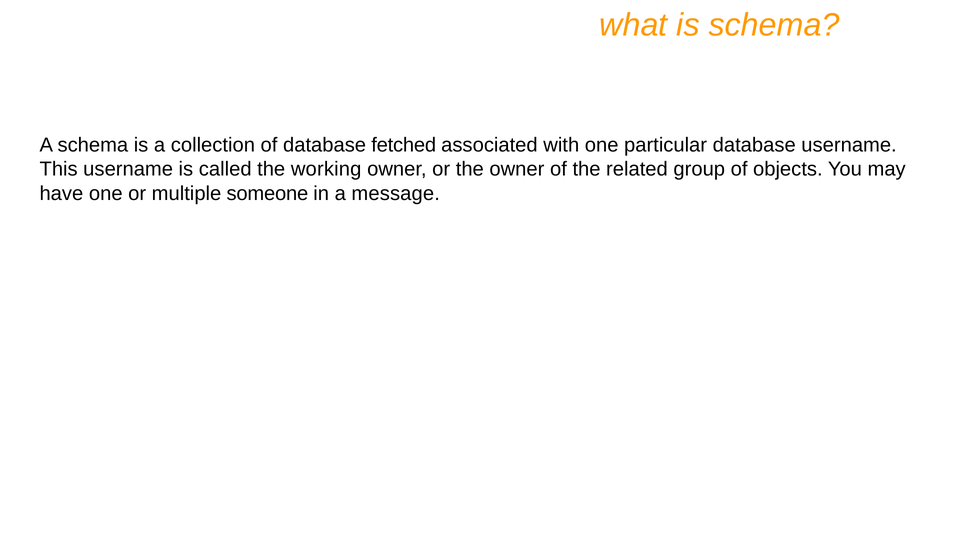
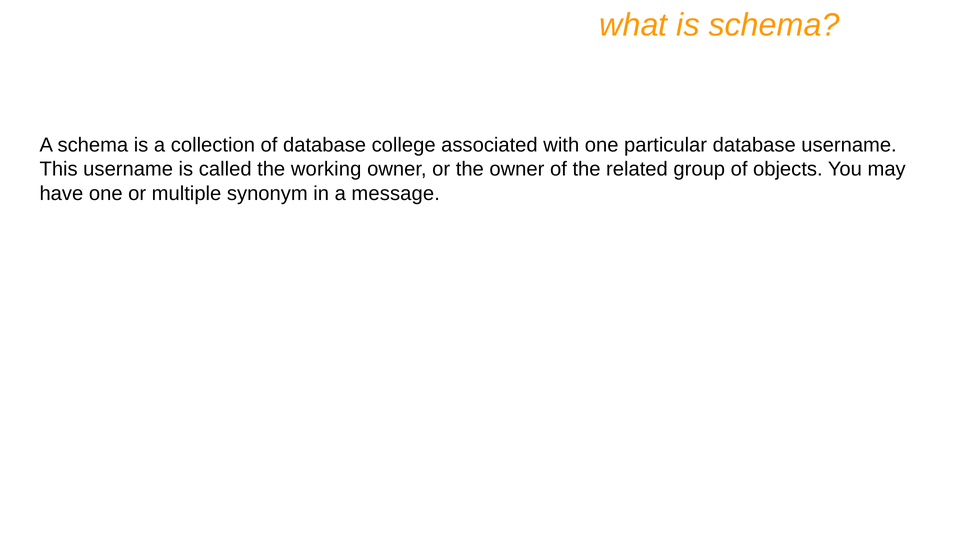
fetched: fetched -> college
someone: someone -> synonym
